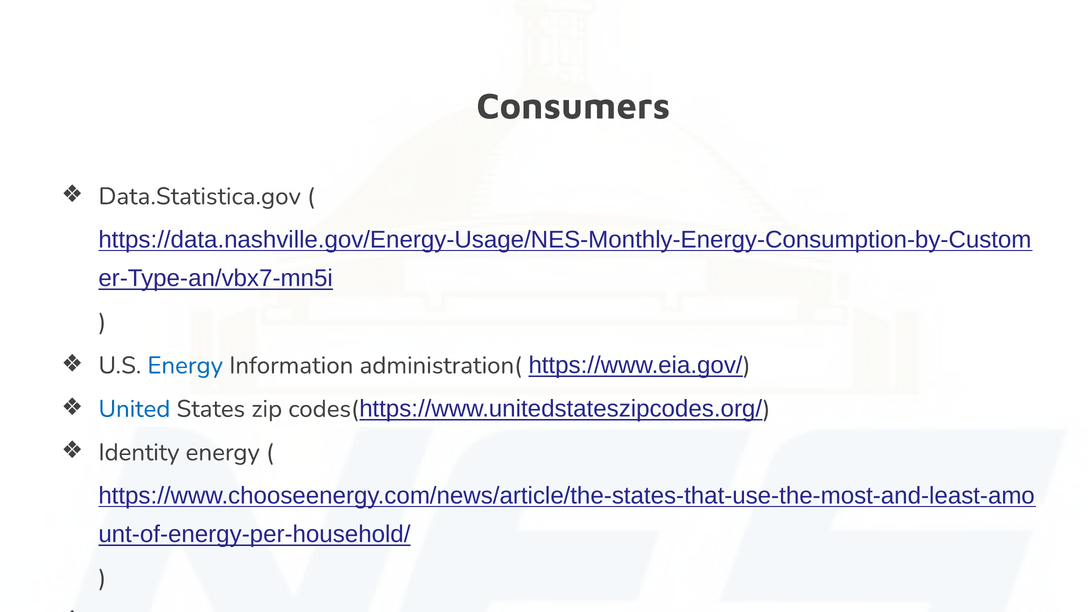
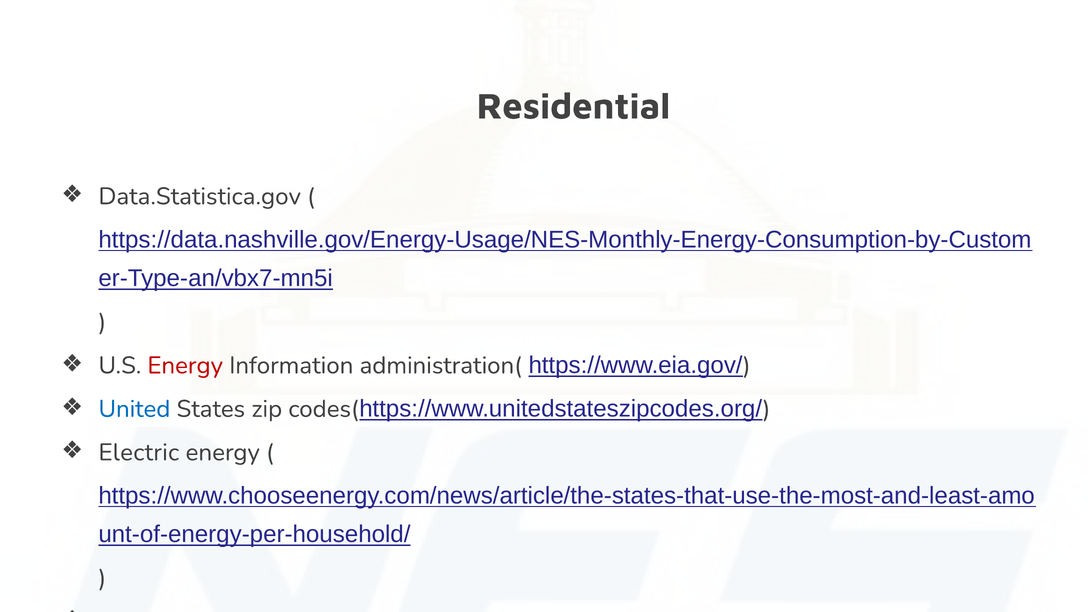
Consumers: Consumers -> Residential
Energy at (185, 365) colour: blue -> red
Identity at (139, 452): Identity -> Electric
